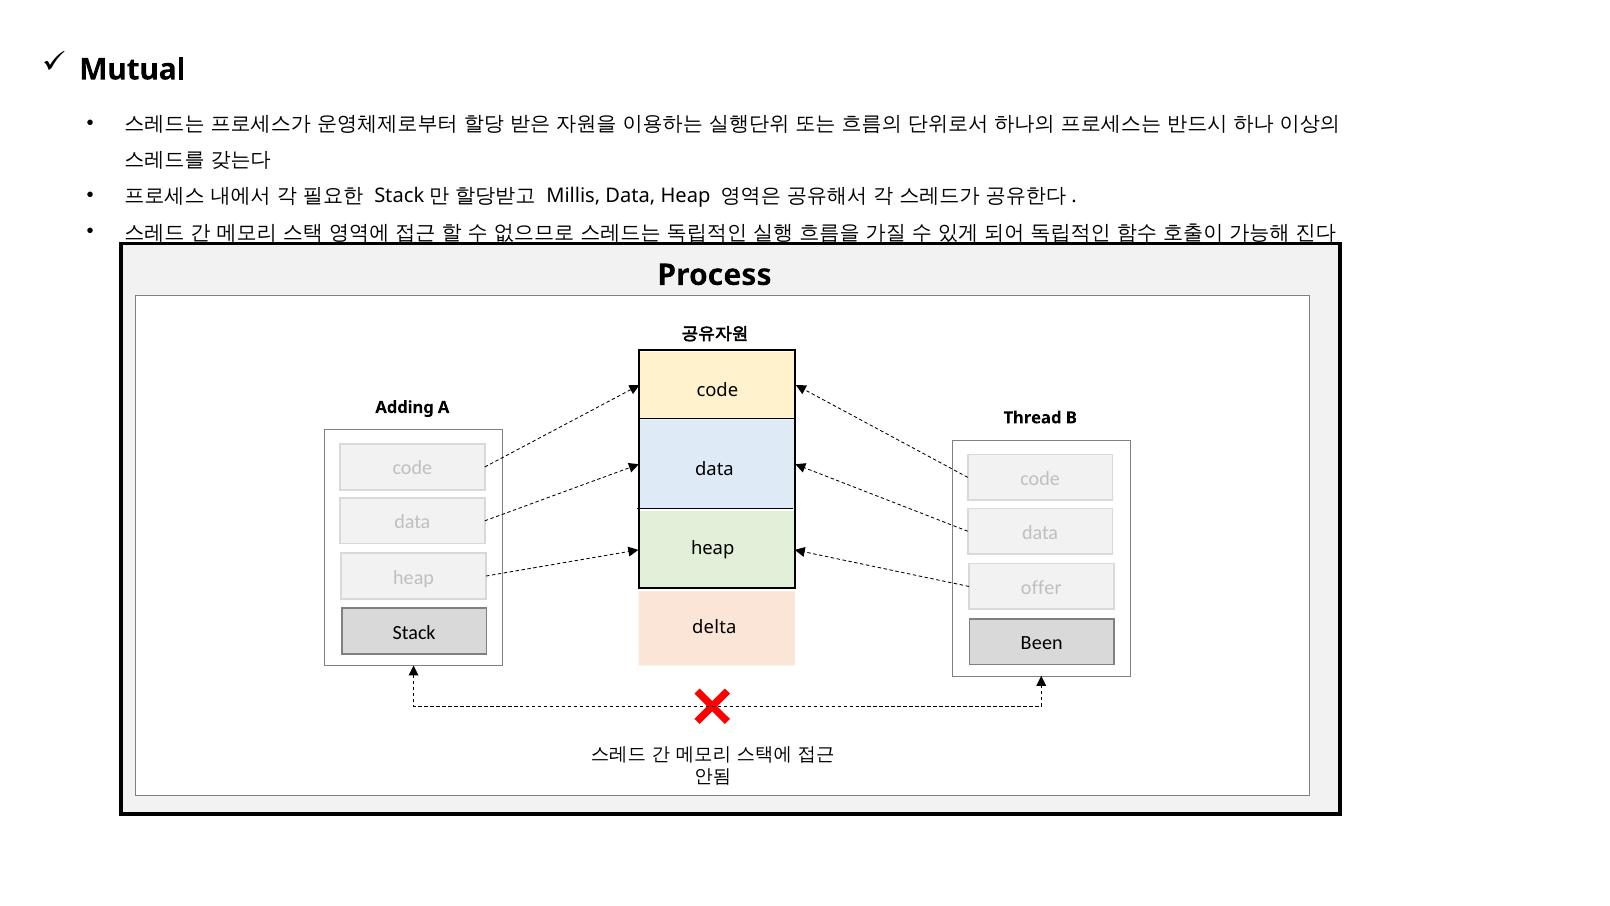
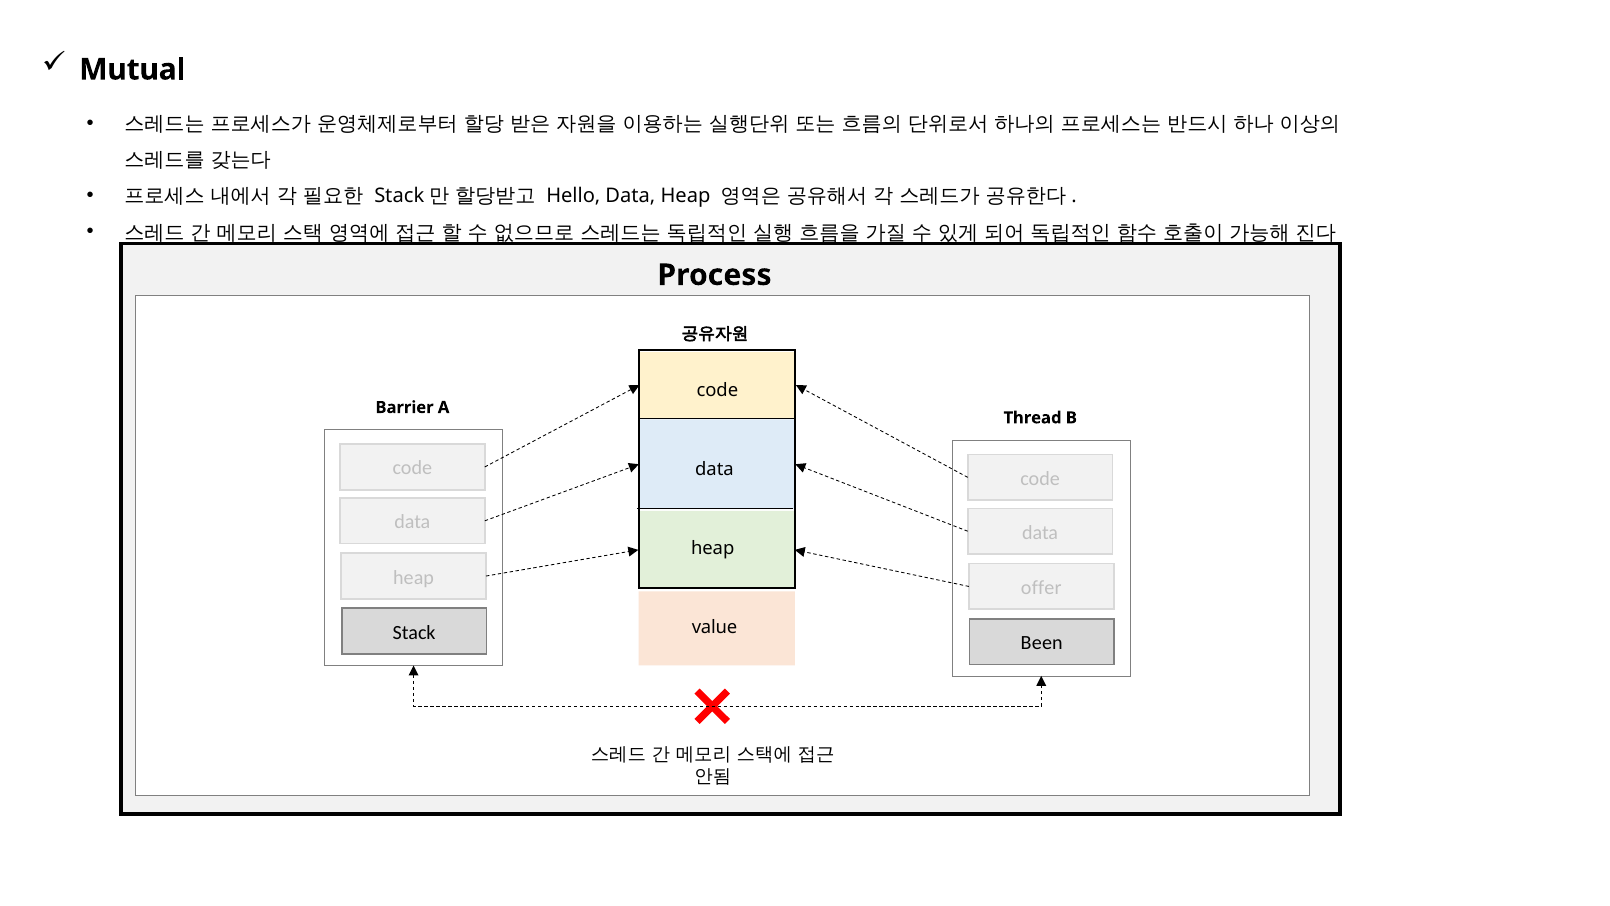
Millis: Millis -> Hello
Adding: Adding -> Barrier
delta: delta -> value
